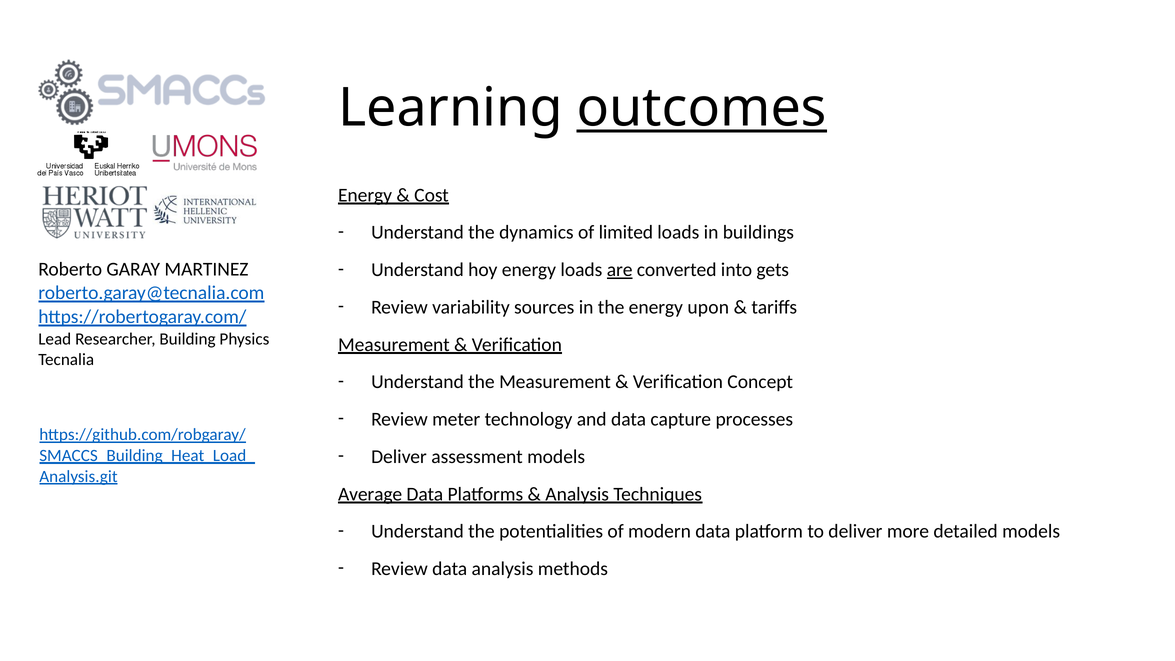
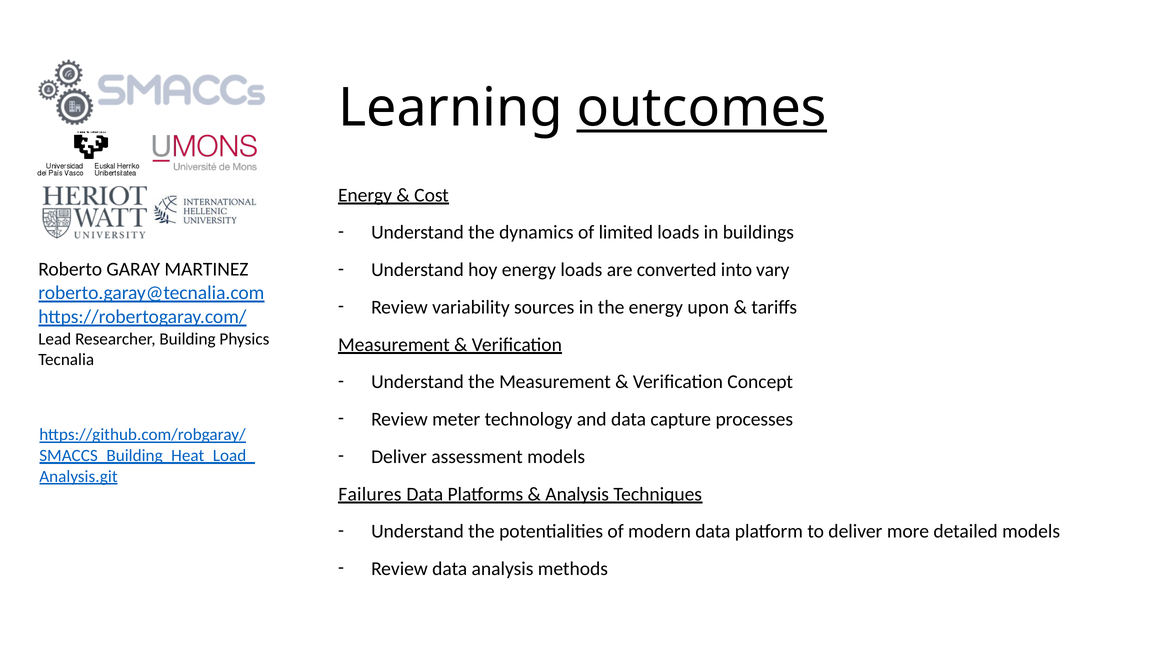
are underline: present -> none
gets: gets -> vary
Average: Average -> Failures
